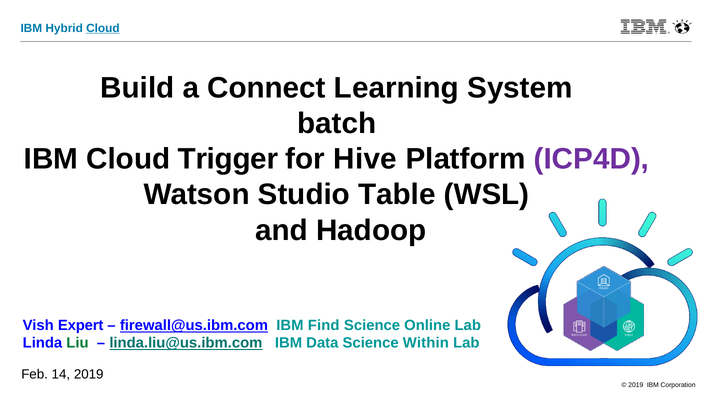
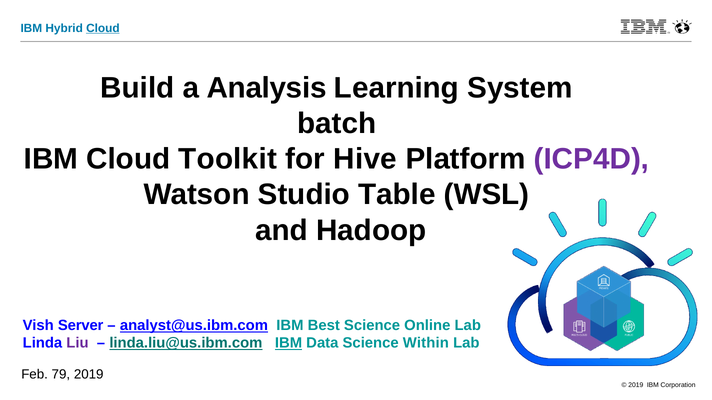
Connect: Connect -> Analysis
Trigger: Trigger -> Toolkit
Expert: Expert -> Server
firewall@us.ibm.com: firewall@us.ibm.com -> analyst@us.ibm.com
Find: Find -> Best
Liu colour: green -> purple
IBM at (289, 344) underline: none -> present
14: 14 -> 79
